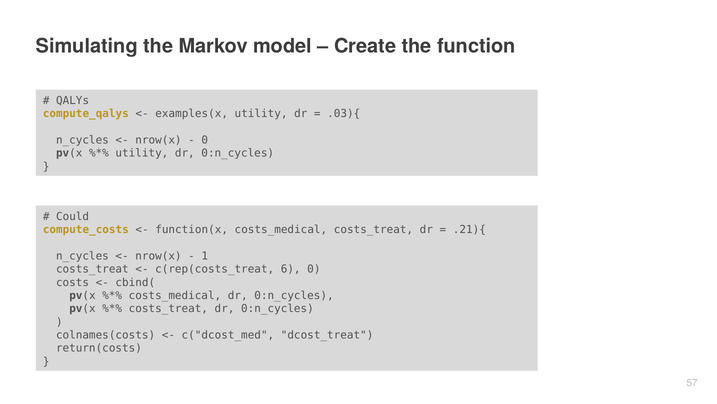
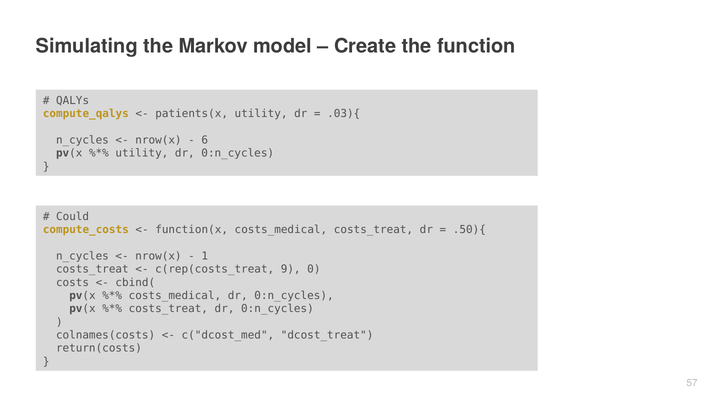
examples(x: examples(x -> patients(x
0 at (205, 140): 0 -> 6
.21){: .21){ -> .50){
6: 6 -> 9
